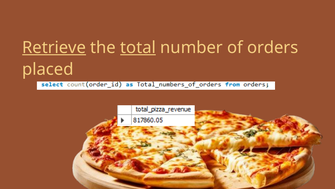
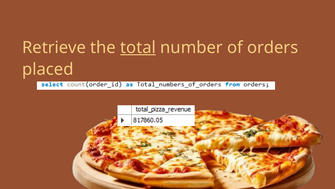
Retrieve underline: present -> none
